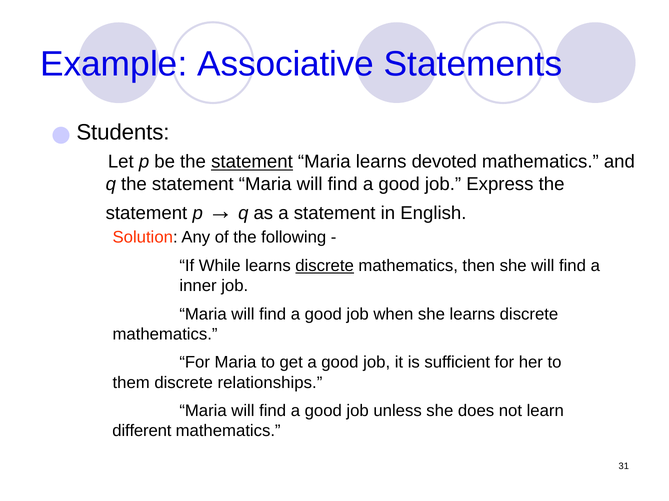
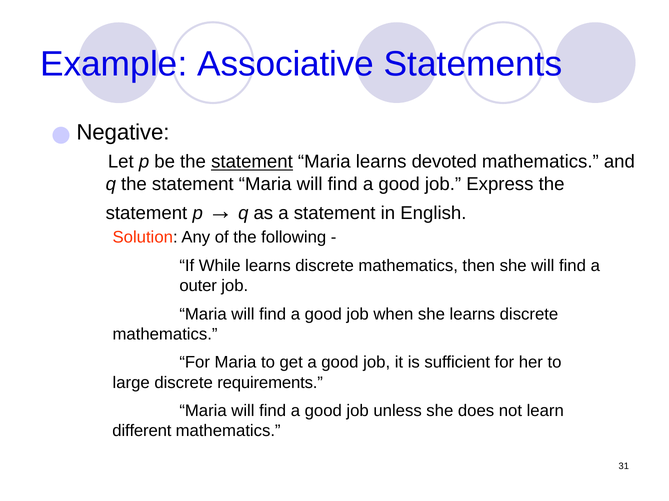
Students: Students -> Negative
discrete at (325, 266) underline: present -> none
inner: inner -> outer
them: them -> large
relationships: relationships -> requirements
